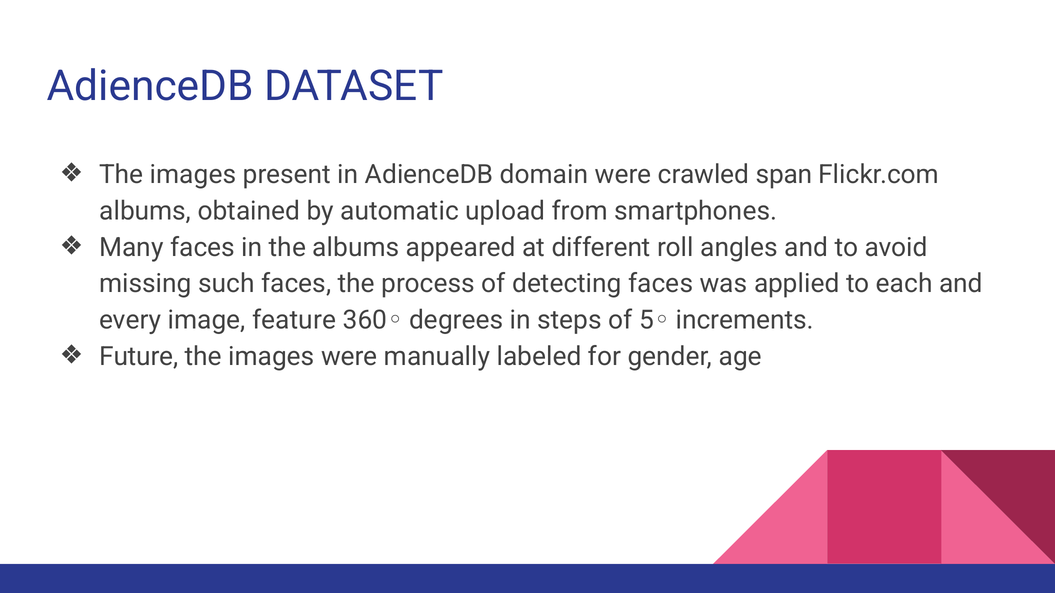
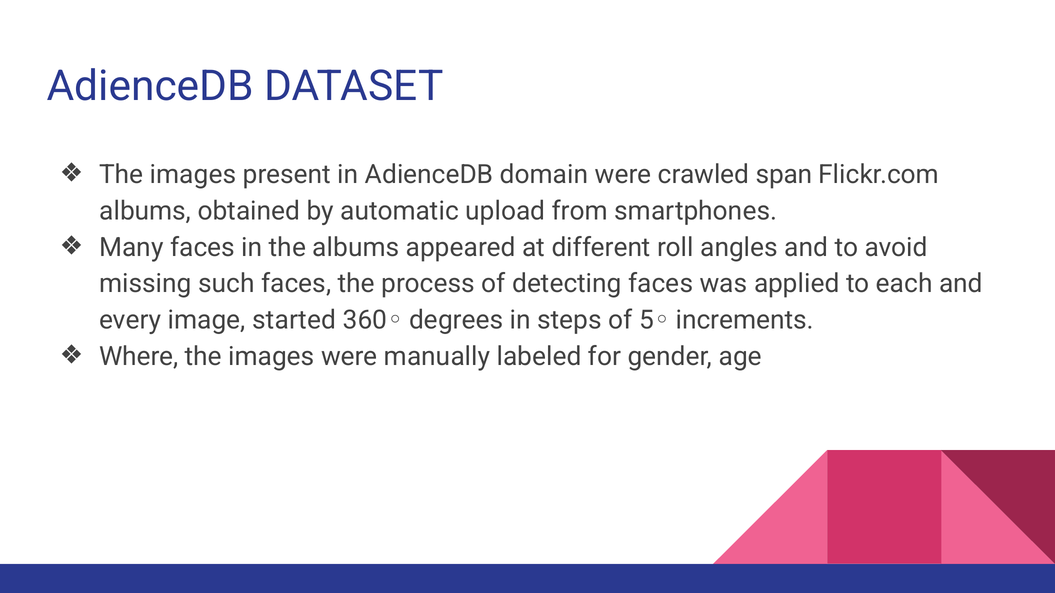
feature: feature -> started
Future: Future -> Where
